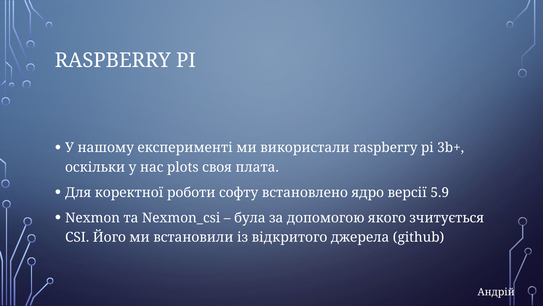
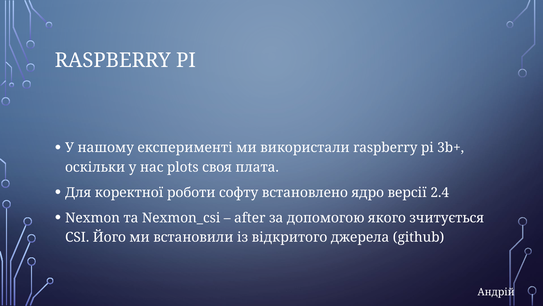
5.9: 5.9 -> 2.4
була: була -> after
